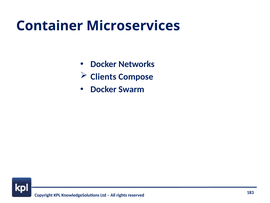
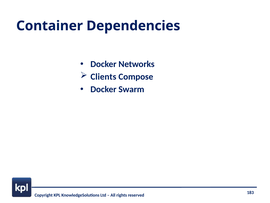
Microservices: Microservices -> Dependencies
